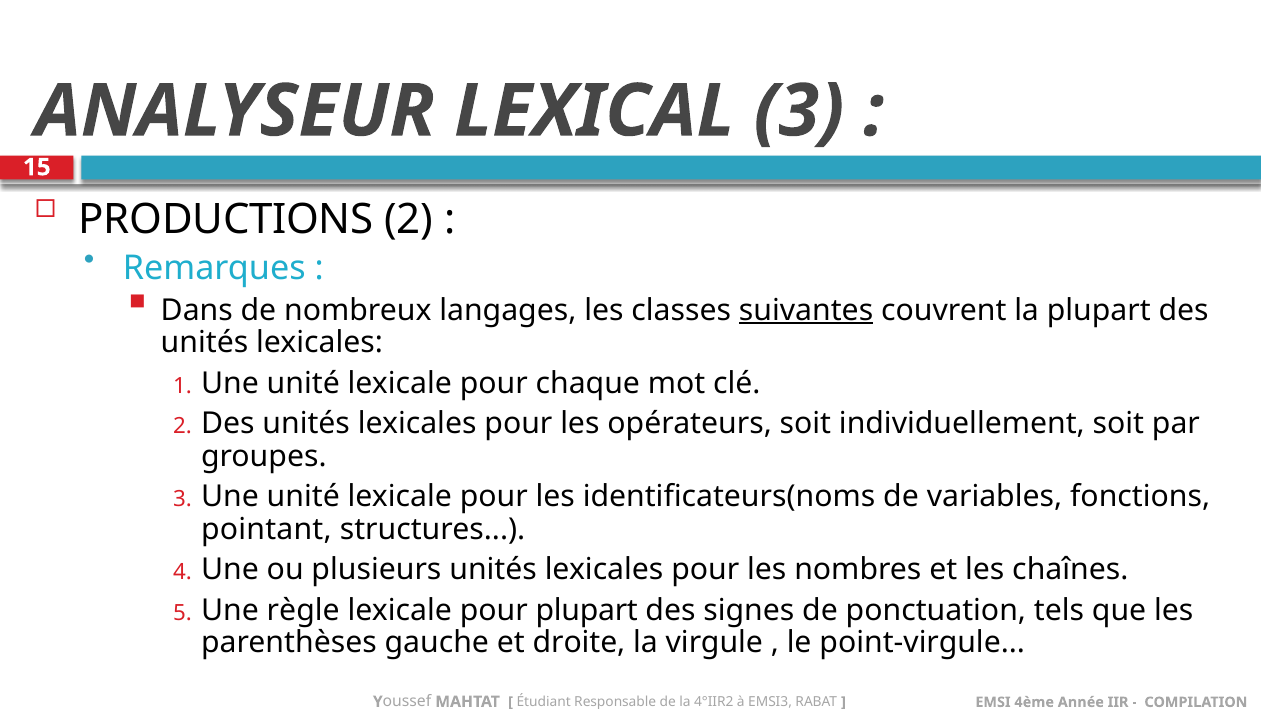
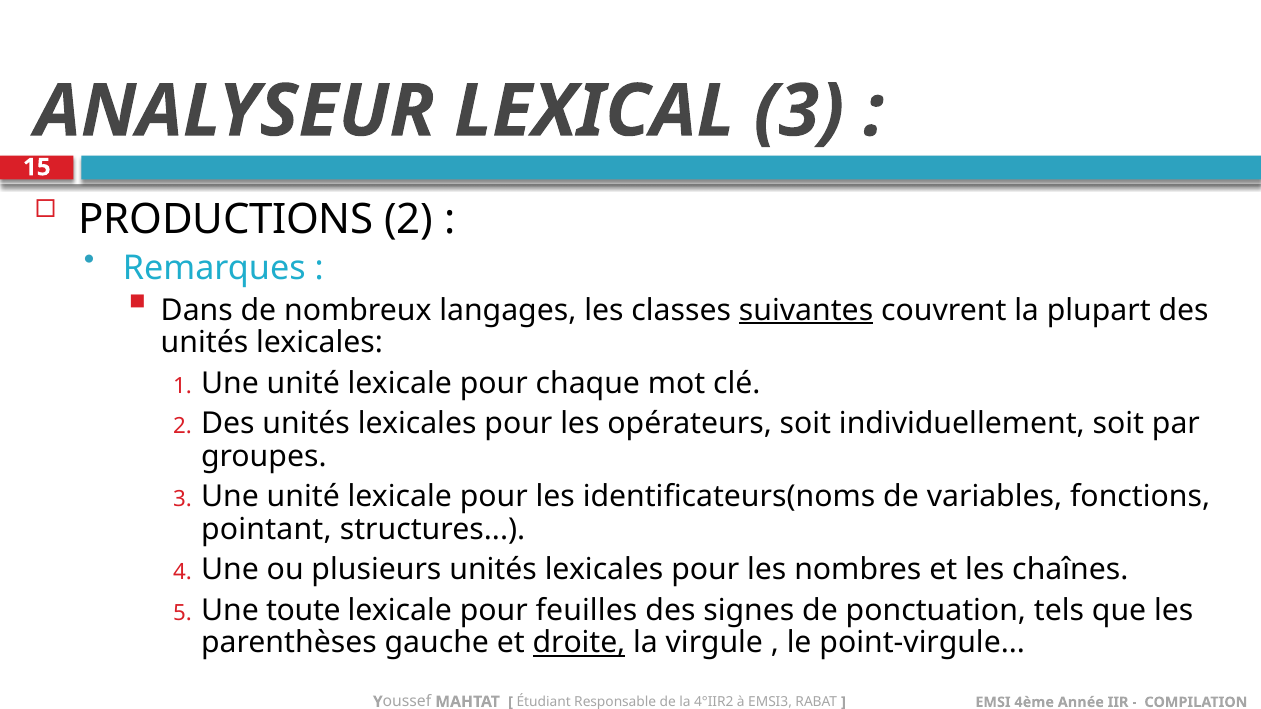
règle: règle -> toute
pour plupart: plupart -> feuilles
droite underline: none -> present
